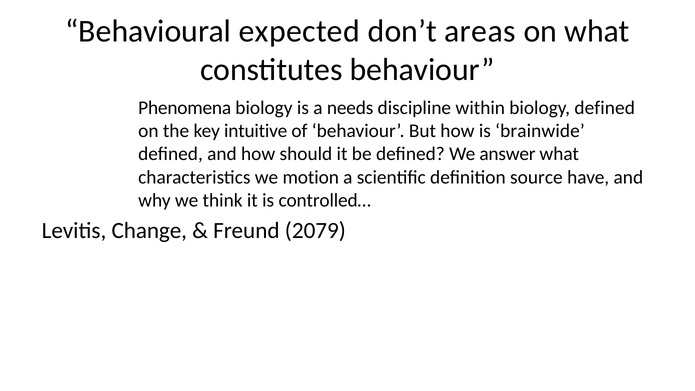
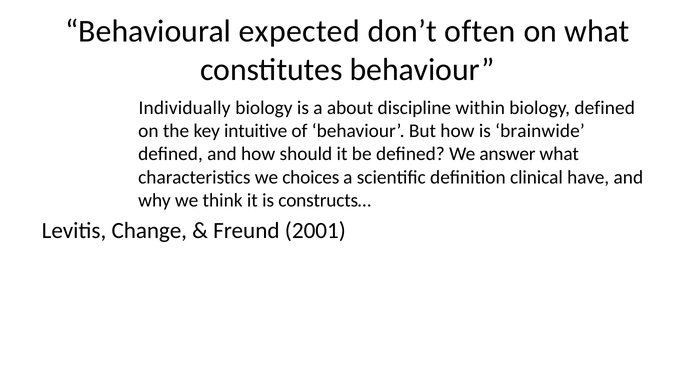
areas: areas -> often
Phenomena: Phenomena -> Individually
needs: needs -> about
motion: motion -> choices
source: source -> clinical
controlled…: controlled… -> constructs…
2079: 2079 -> 2001
